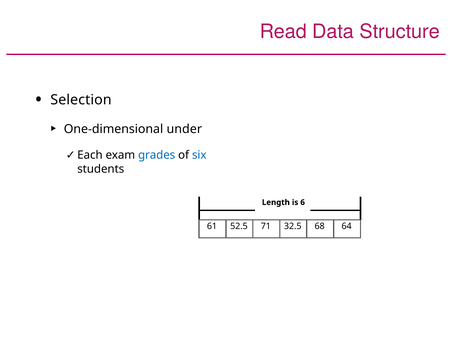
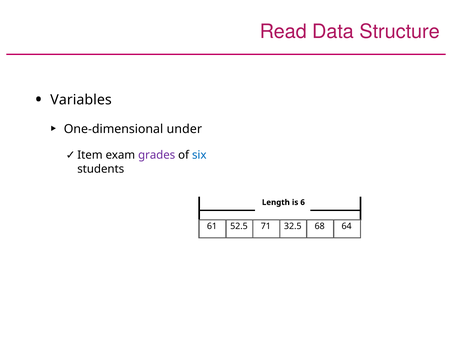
Selection: Selection -> Variables
Each: Each -> Item
grades colour: blue -> purple
